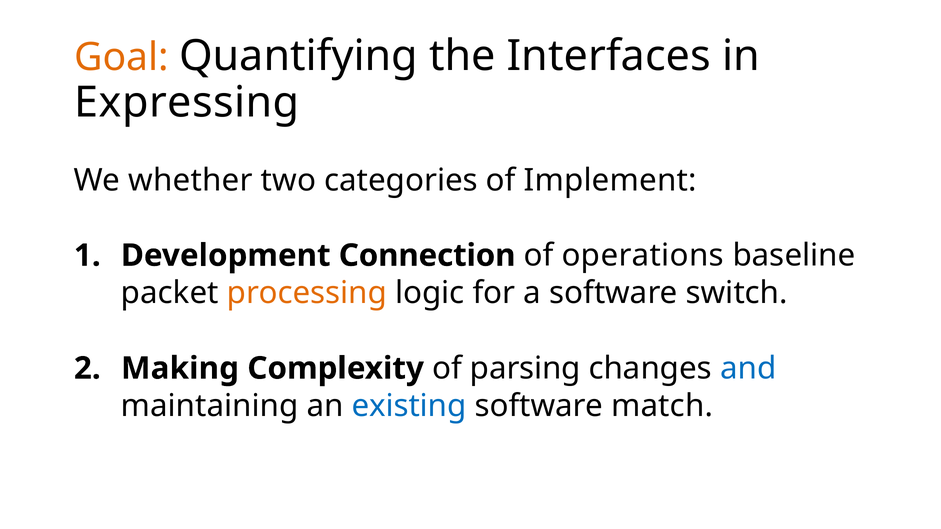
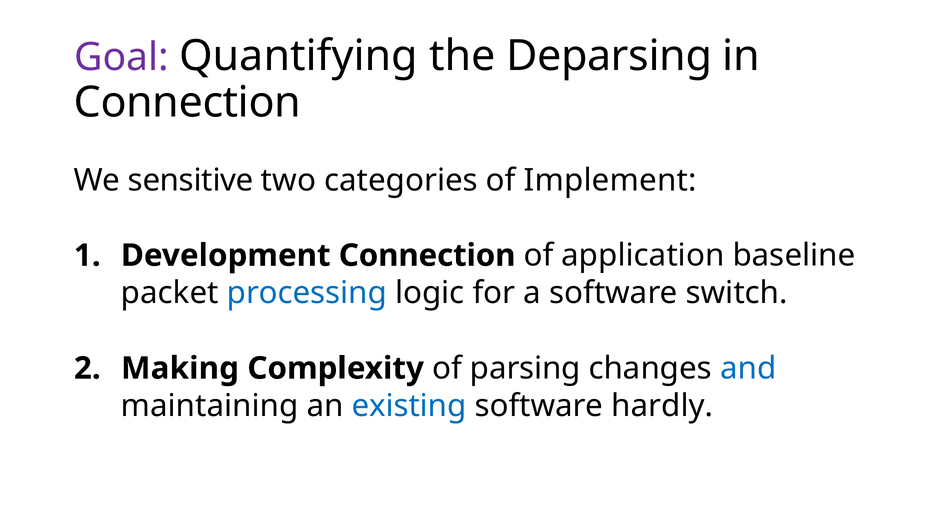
Goal colour: orange -> purple
Interfaces: Interfaces -> Deparsing
Expressing at (187, 102): Expressing -> Connection
whether: whether -> sensitive
operations: operations -> application
processing colour: orange -> blue
match: match -> hardly
